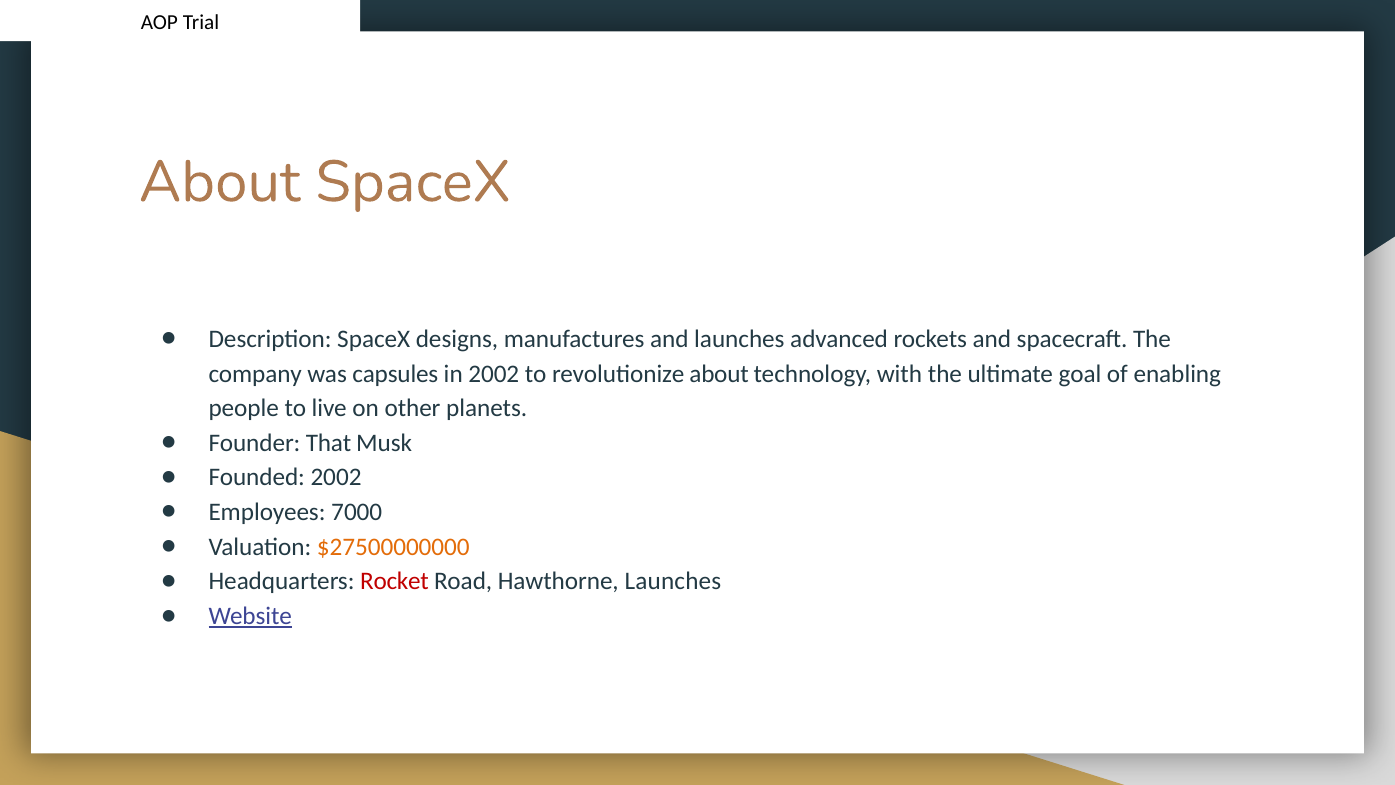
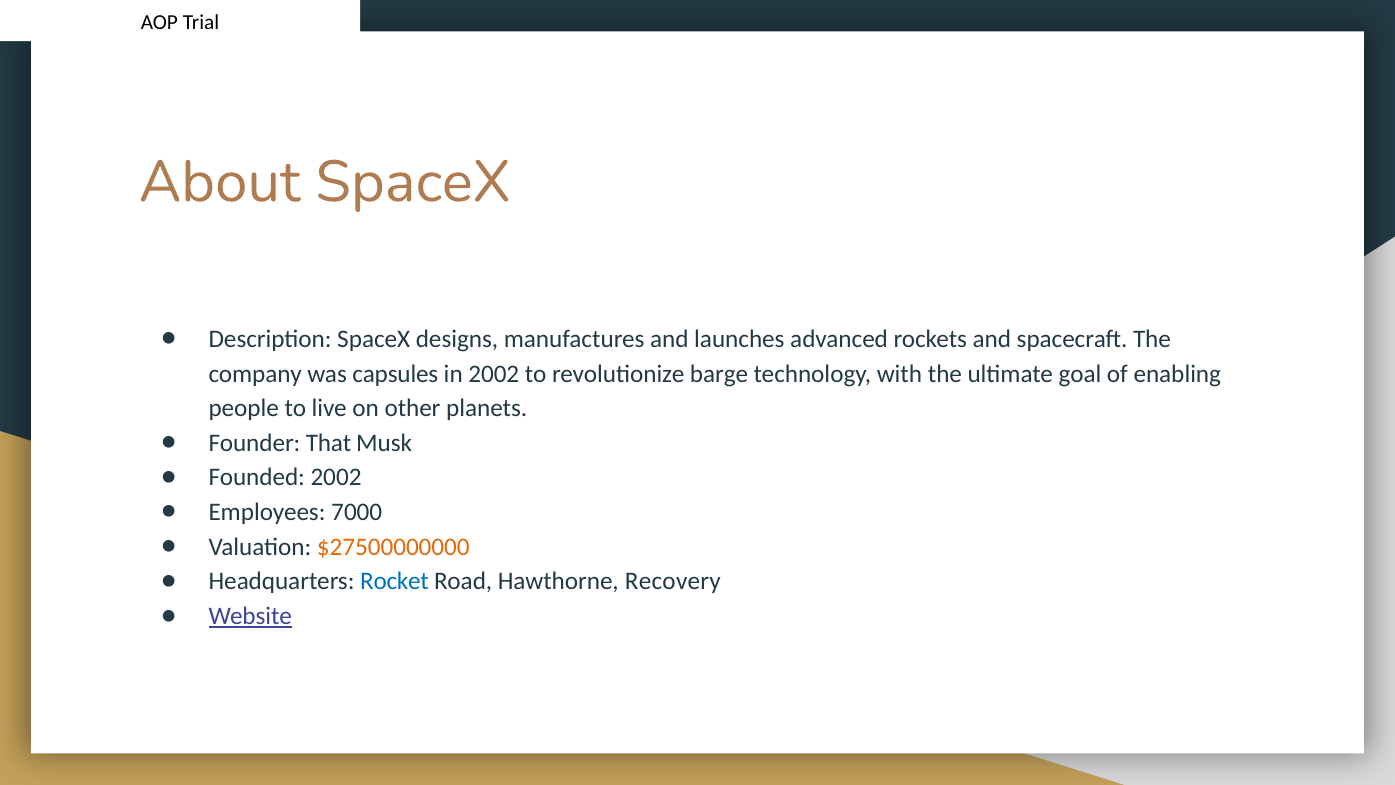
revolutionize about: about -> barge
Rocket colour: red -> blue
Hawthorne Launches: Launches -> Recovery
